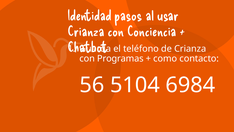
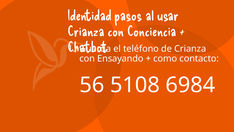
Programas: Programas -> Ensayando
5104: 5104 -> 5108
